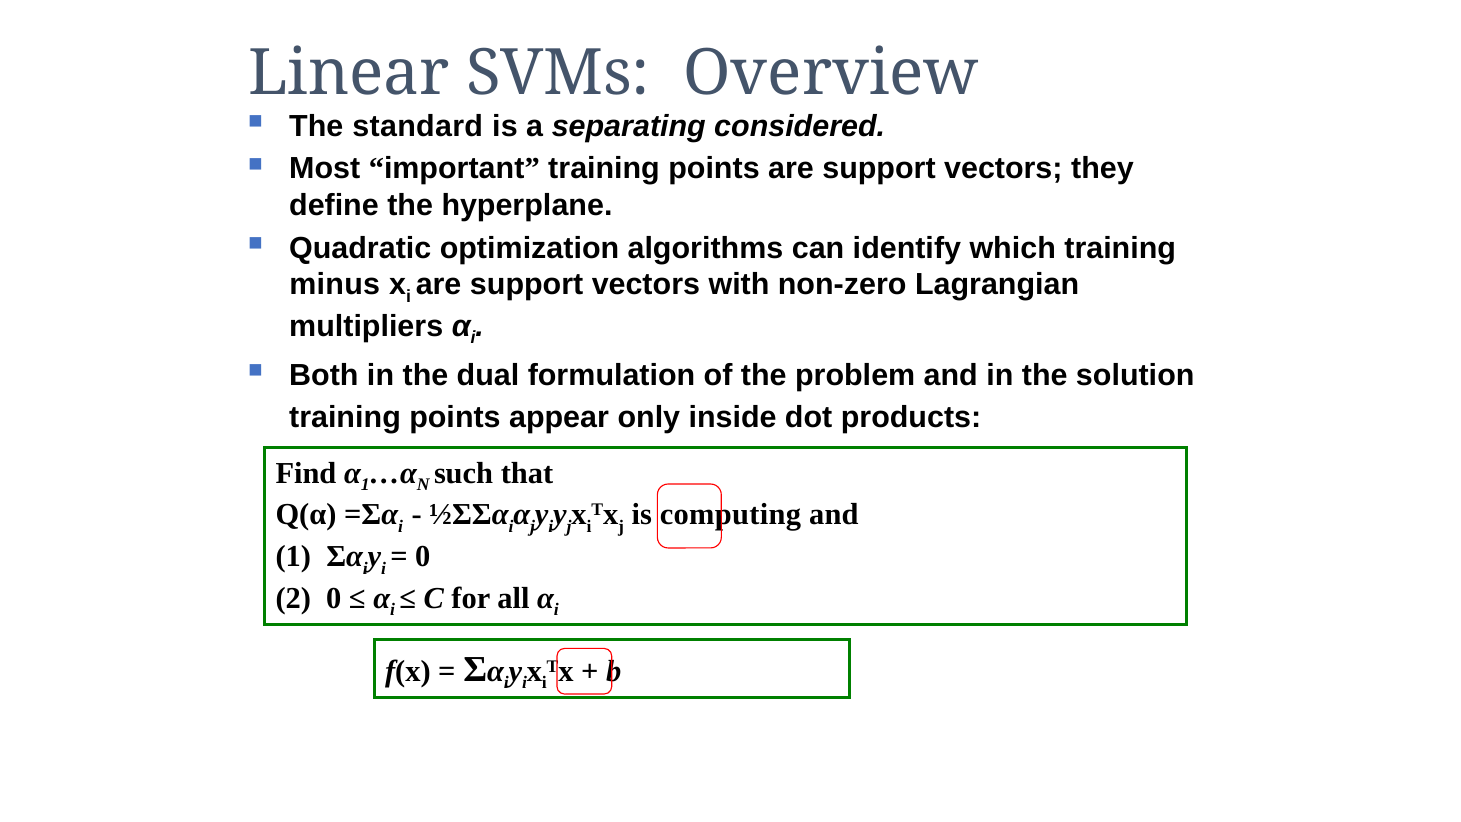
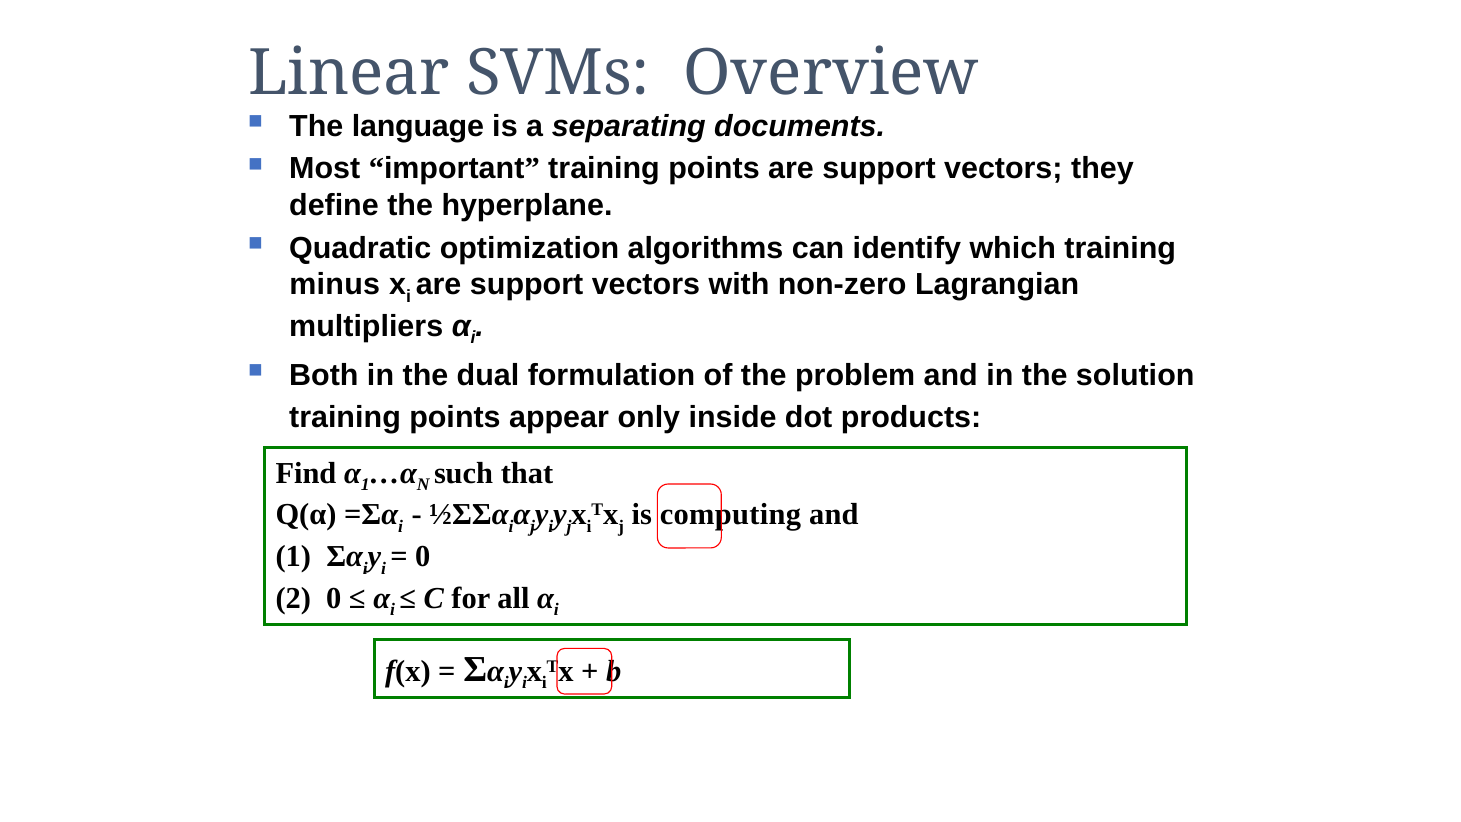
standard: standard -> language
considered: considered -> documents
